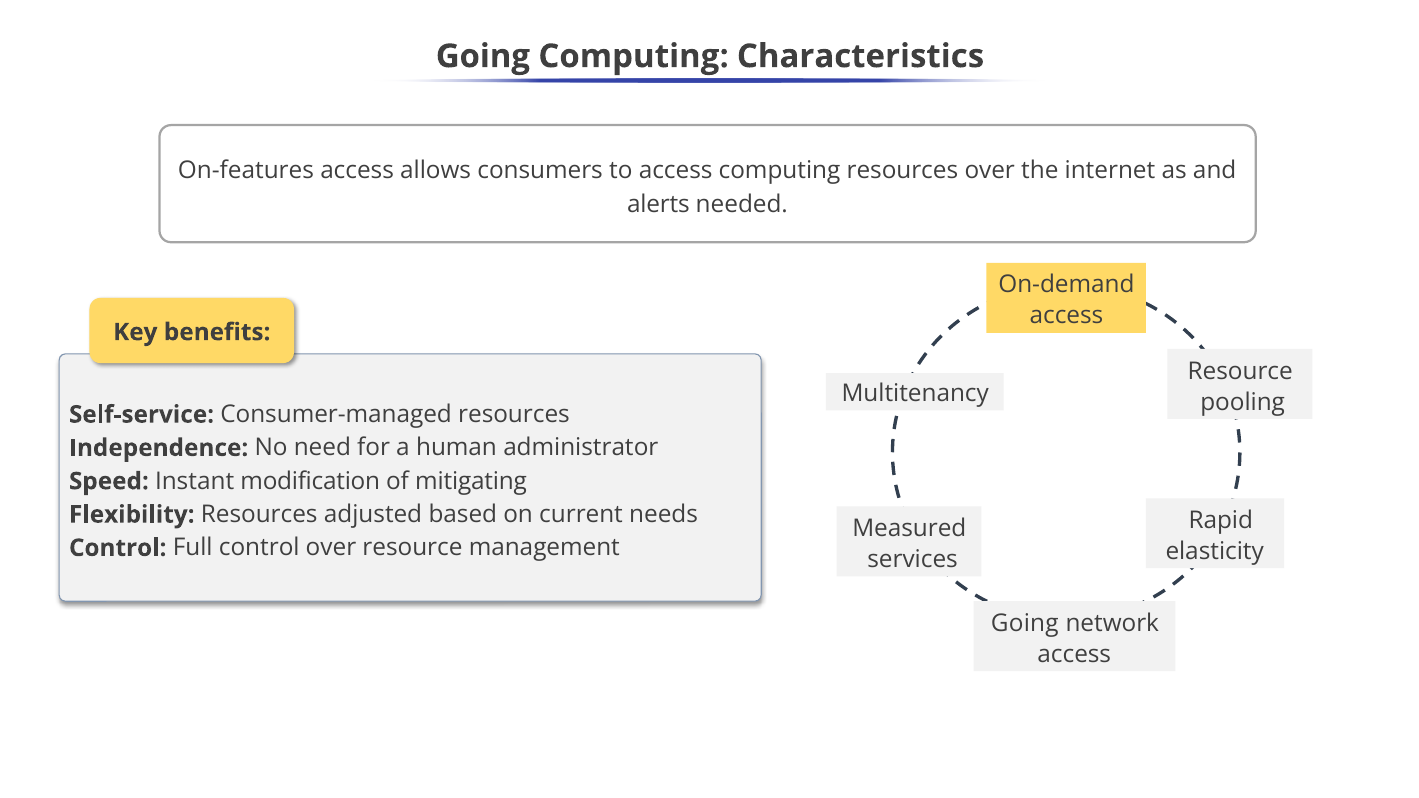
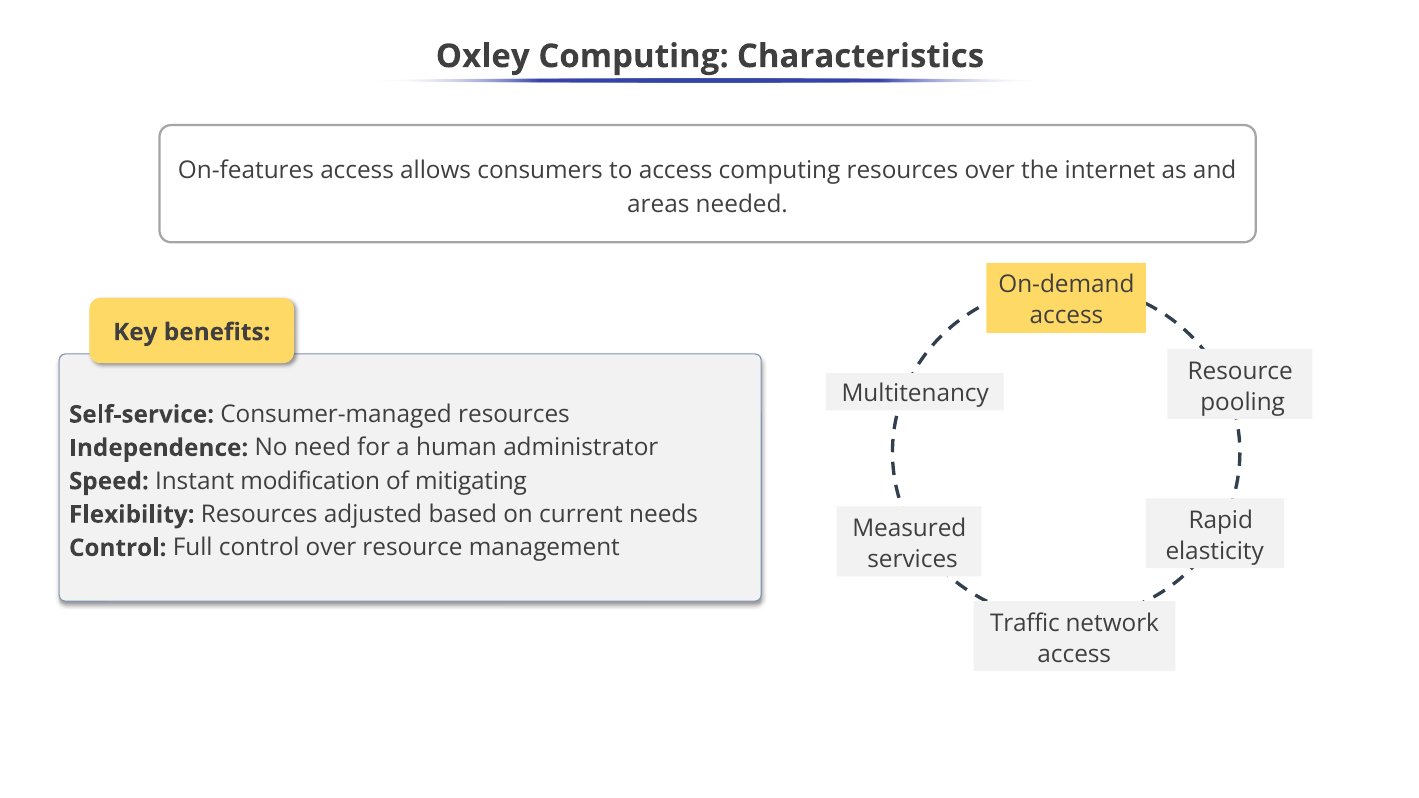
Going at (483, 56): Going -> Oxley
alerts: alerts -> areas
Going at (1025, 623): Going -> Traffic
